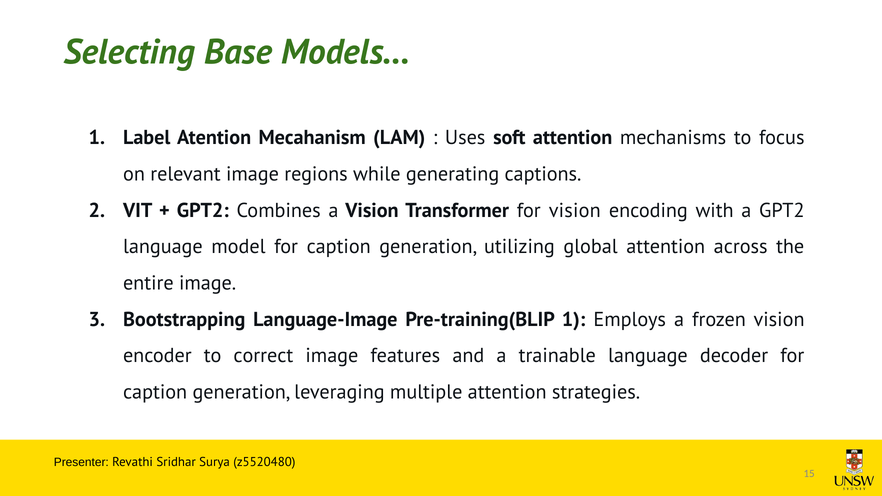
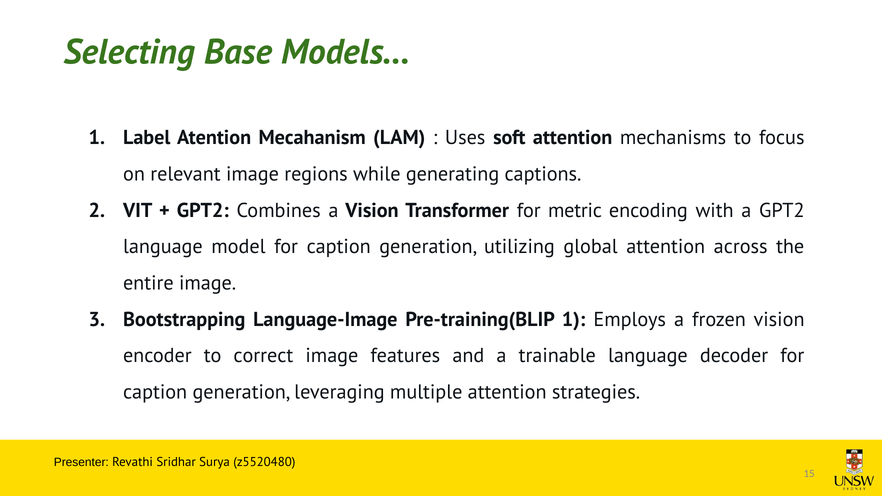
for vision: vision -> metric
